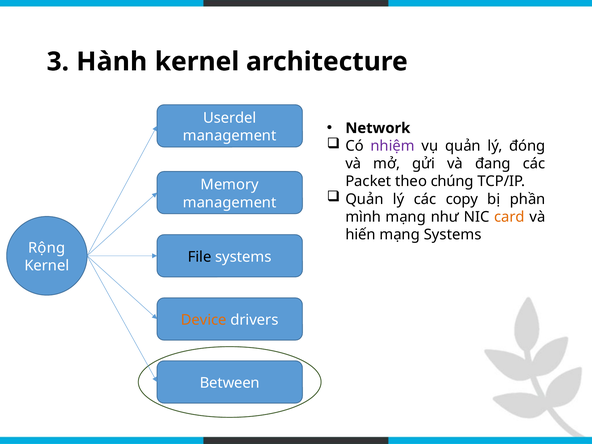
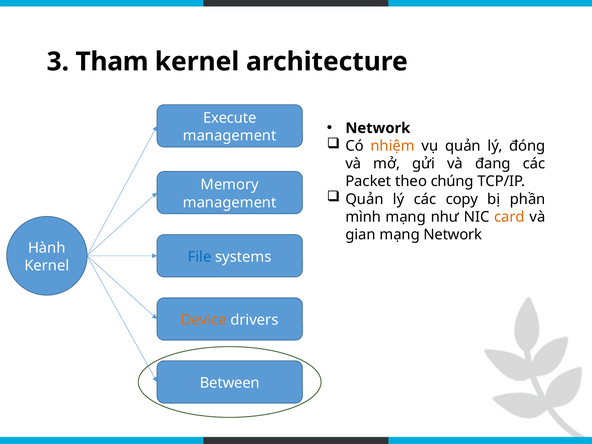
Hành: Hành -> Tham
Userdel: Userdel -> Execute
nhiệm colour: purple -> orange
hiến: hiến -> gian
mạng Systems: Systems -> Network
Rộng: Rộng -> Hành
File colour: black -> blue
